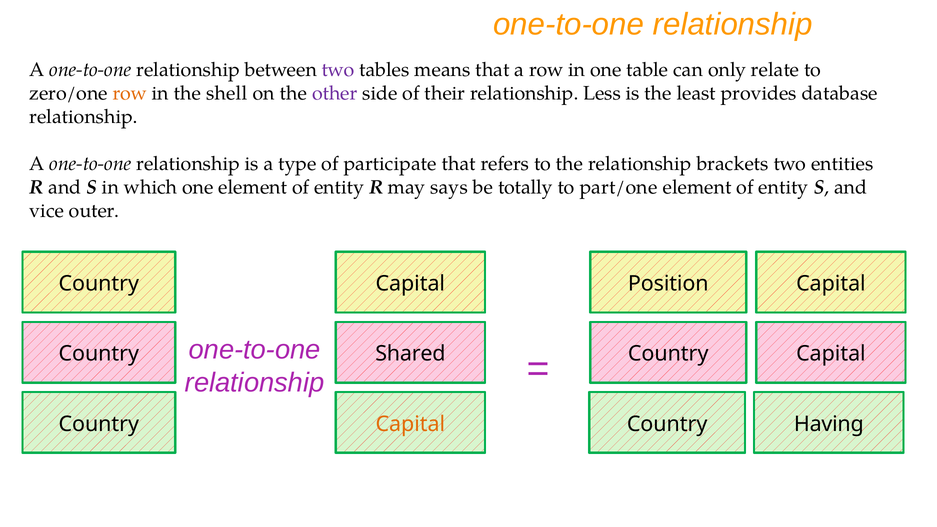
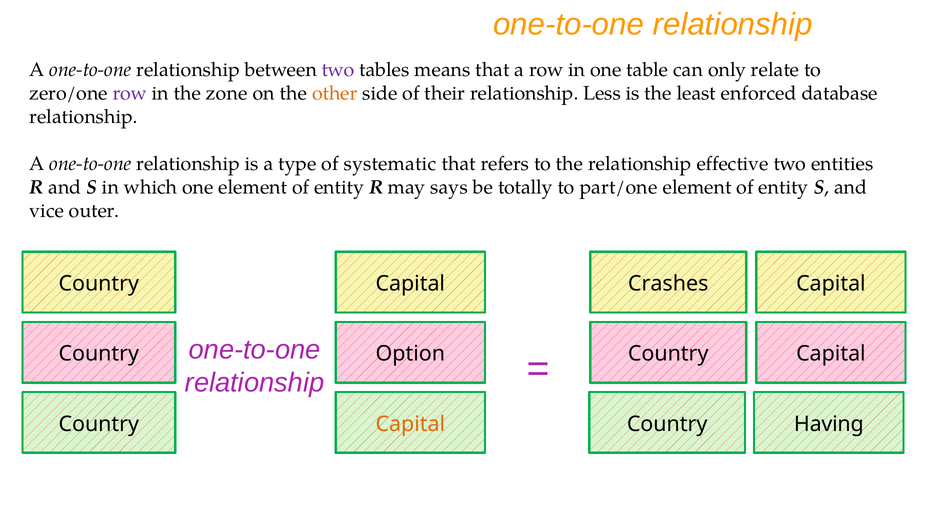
row at (130, 93) colour: orange -> purple
shell: shell -> zone
other colour: purple -> orange
provides: provides -> enforced
participate: participate -> systematic
brackets: brackets -> effective
Position: Position -> Crashes
Shared: Shared -> Option
